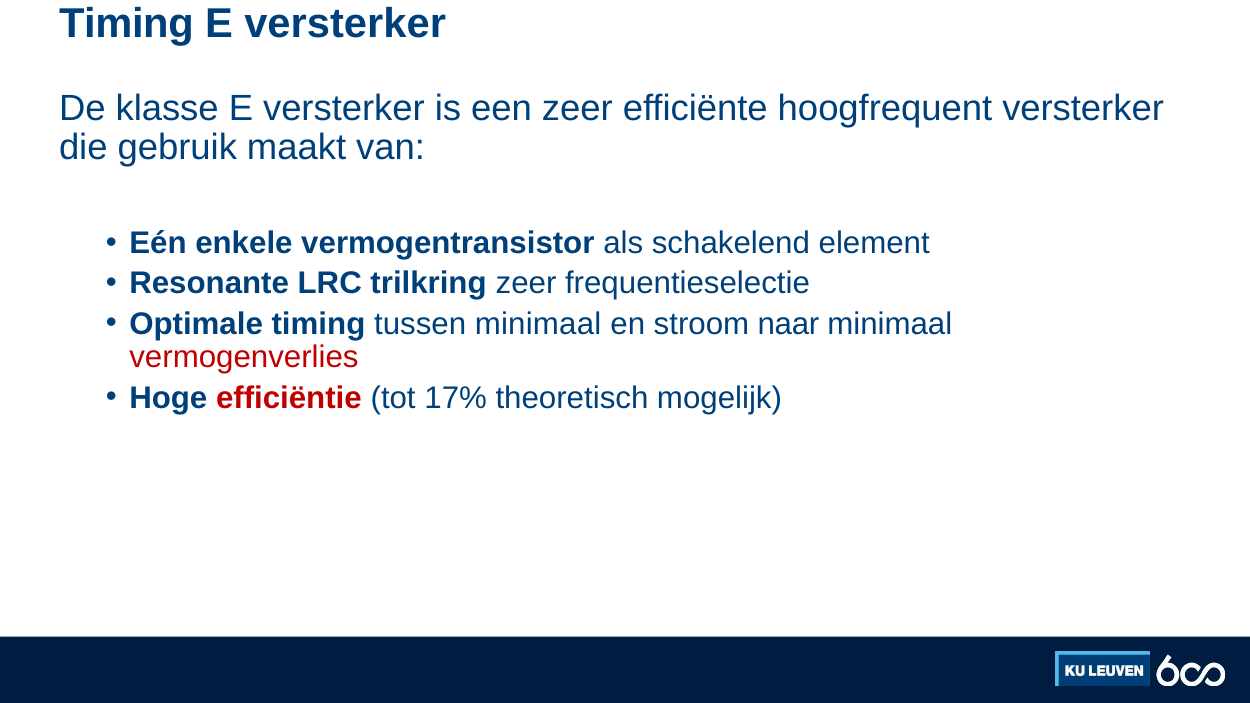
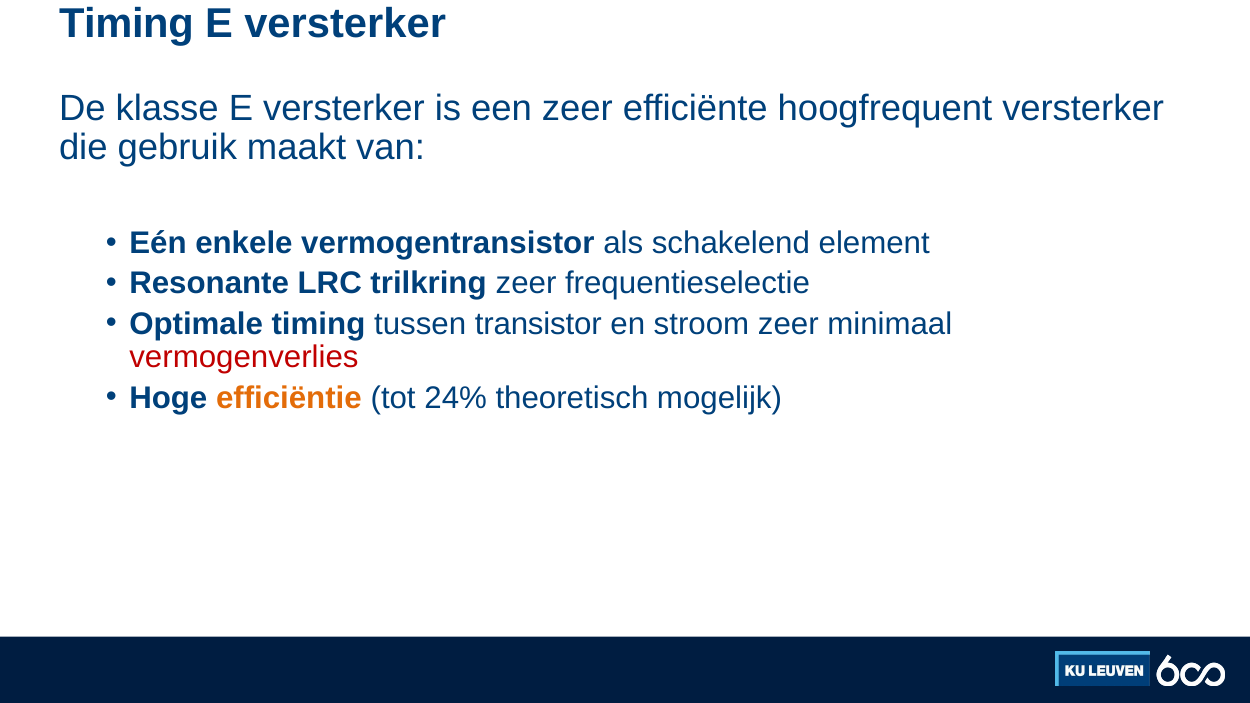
tussen minimaal: minimaal -> transistor
stroom naar: naar -> zeer
efficiëntie colour: red -> orange
17%: 17% -> 24%
